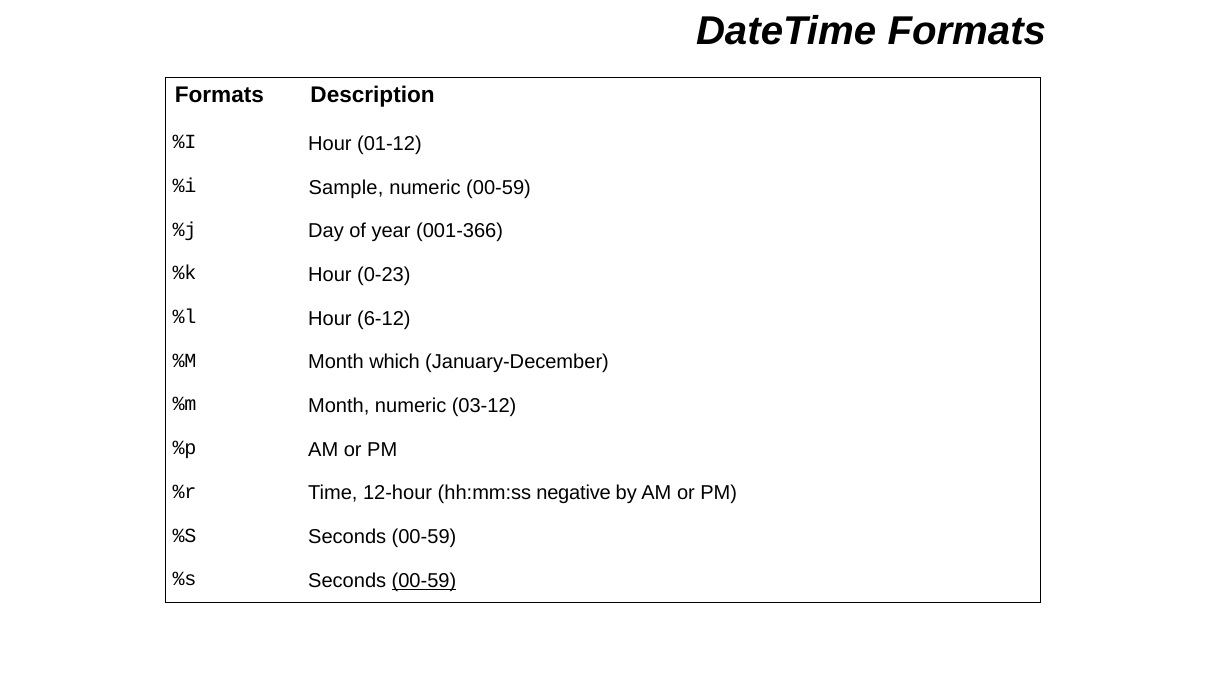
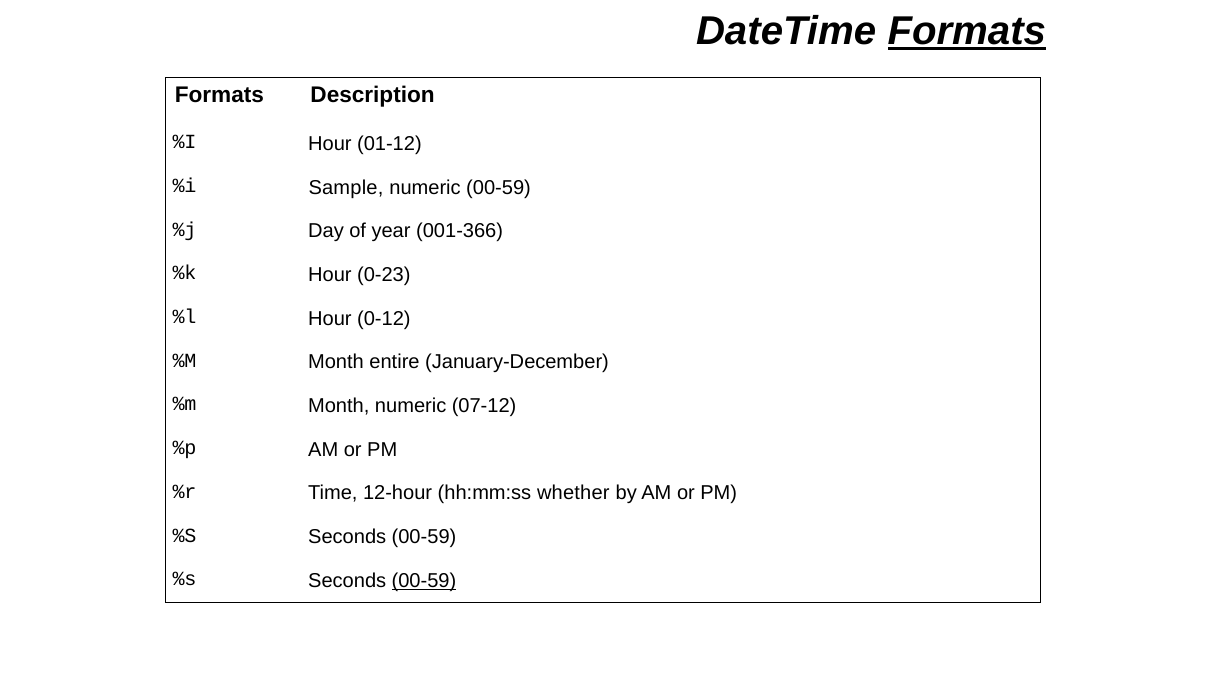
Formats at (967, 31) underline: none -> present
6-12: 6-12 -> 0-12
which: which -> entire
03-12: 03-12 -> 07-12
negative: negative -> whether
